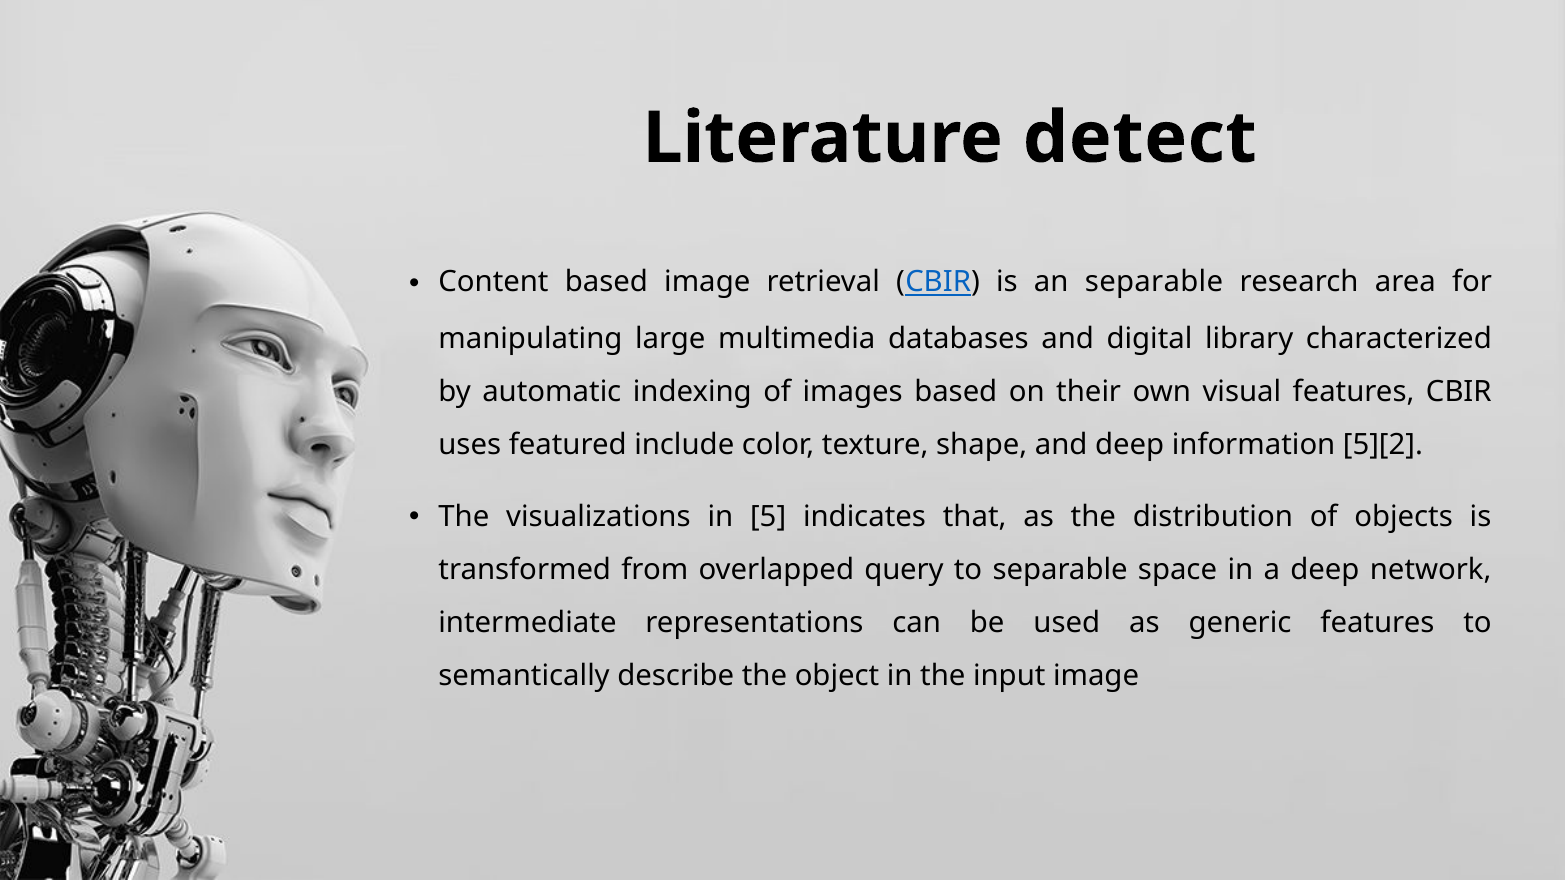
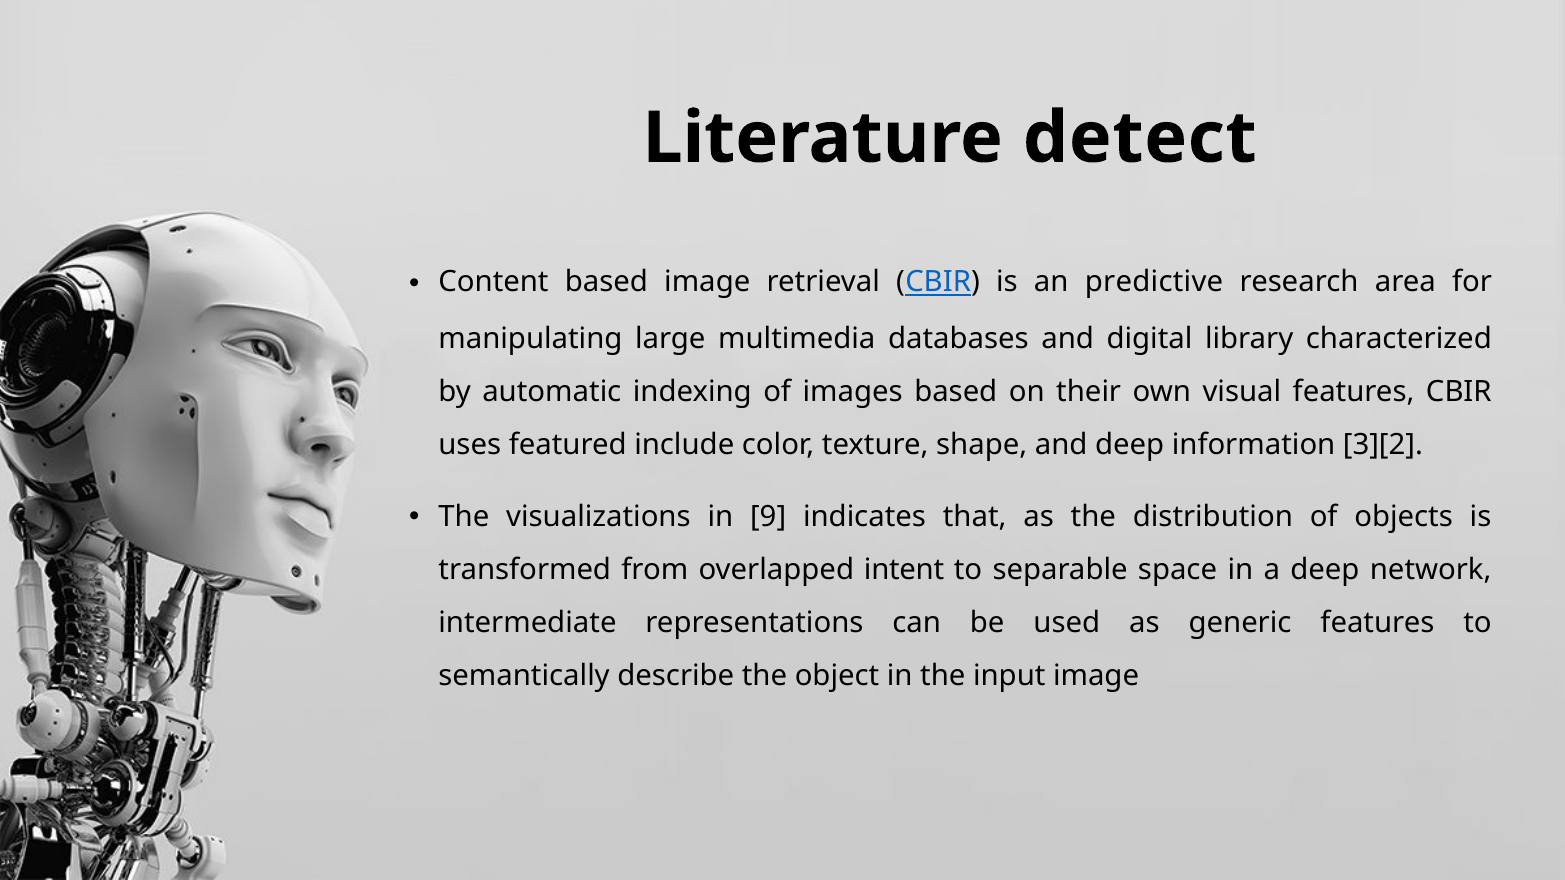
an separable: separable -> predictive
5][2: 5][2 -> 3][2
5: 5 -> 9
query: query -> intent
